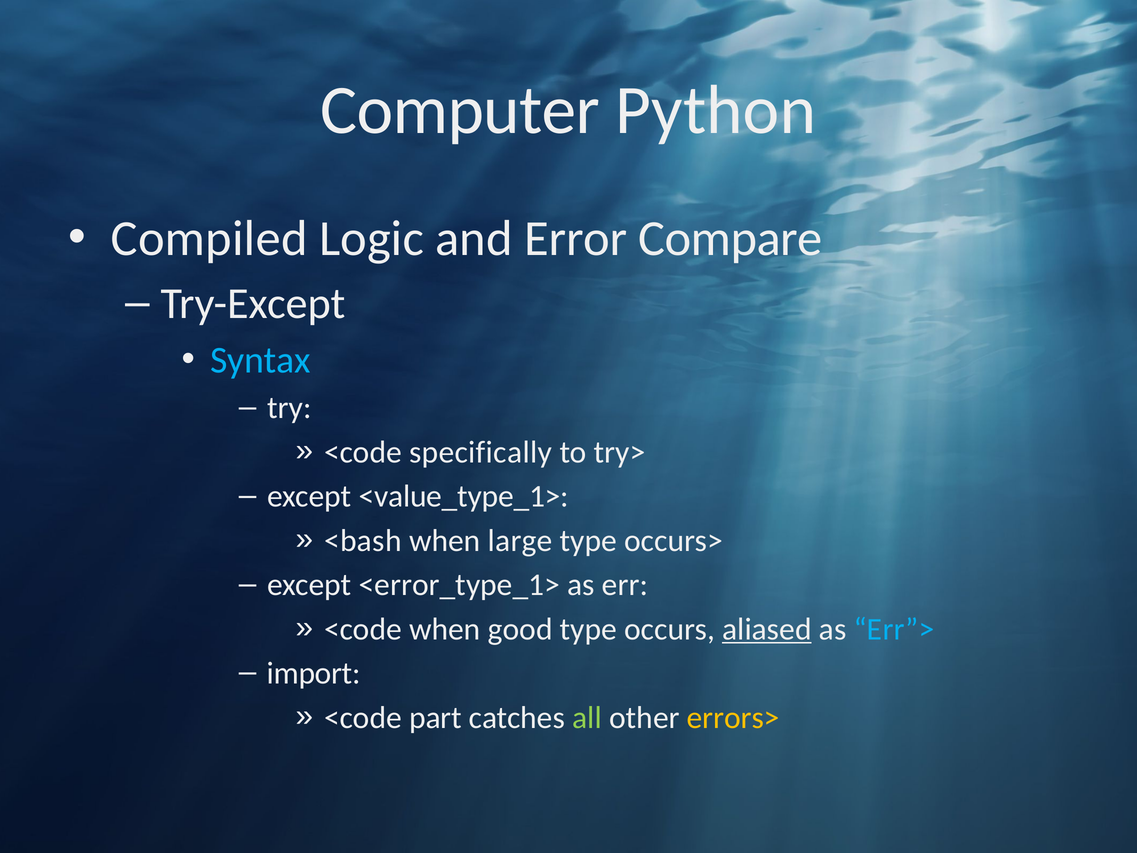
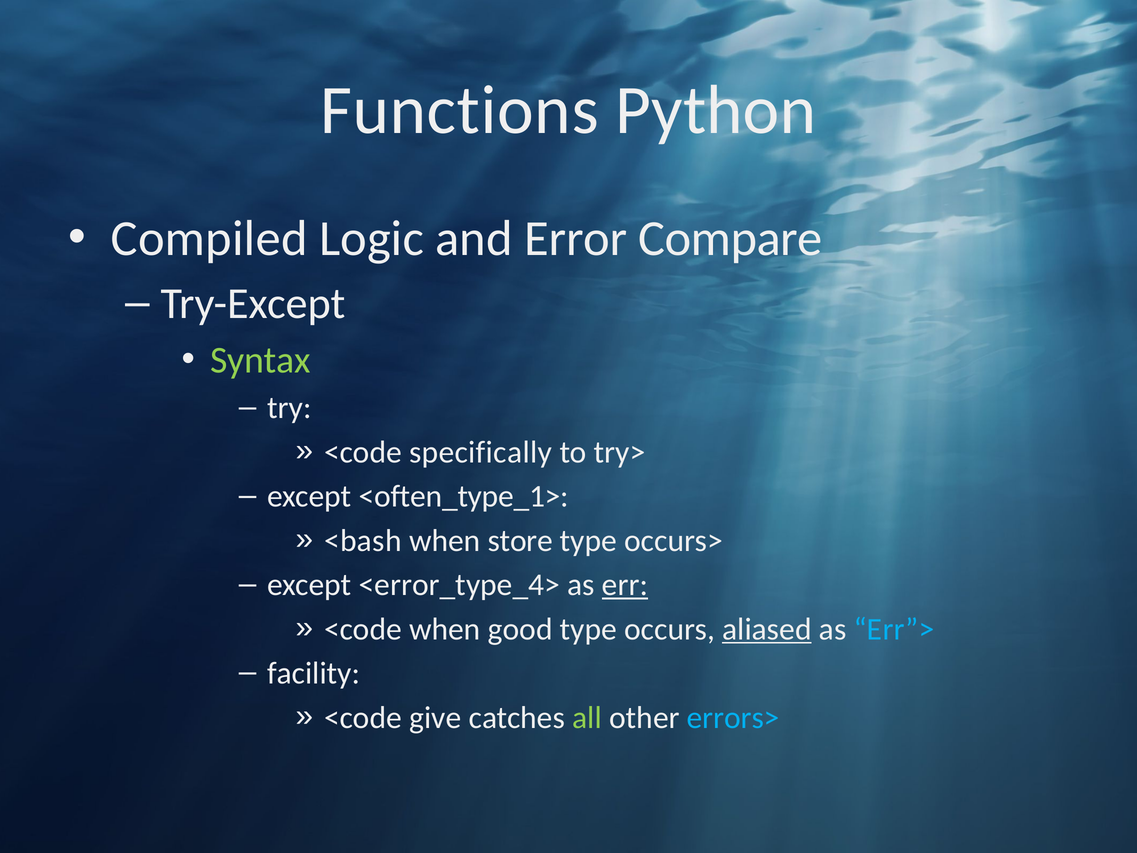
Computer: Computer -> Functions
Syntax colour: light blue -> light green
<value_type_1>: <value_type_1> -> <often_type_1>
large: large -> store
<error_type_1>: <error_type_1> -> <error_type_4>
err underline: none -> present
import: import -> facility
part: part -> give
errors> colour: yellow -> light blue
